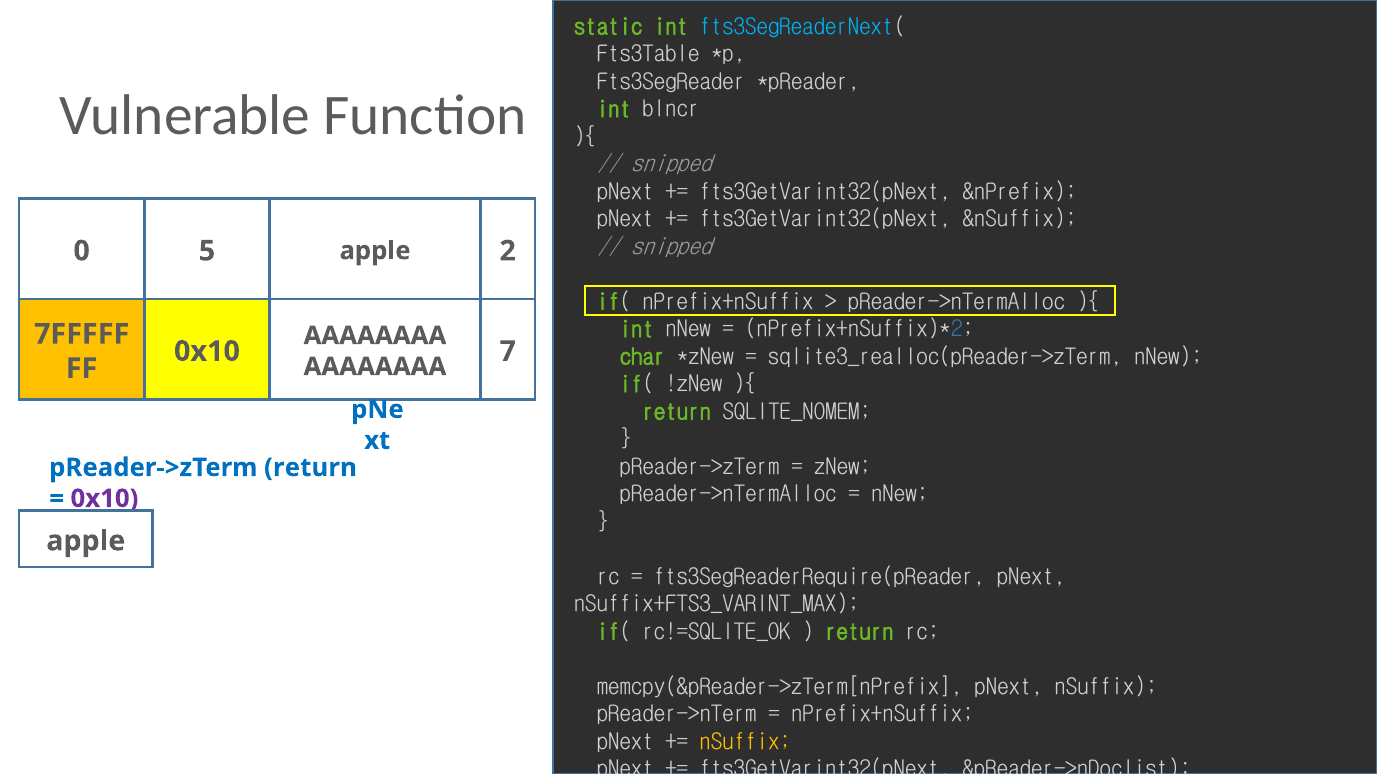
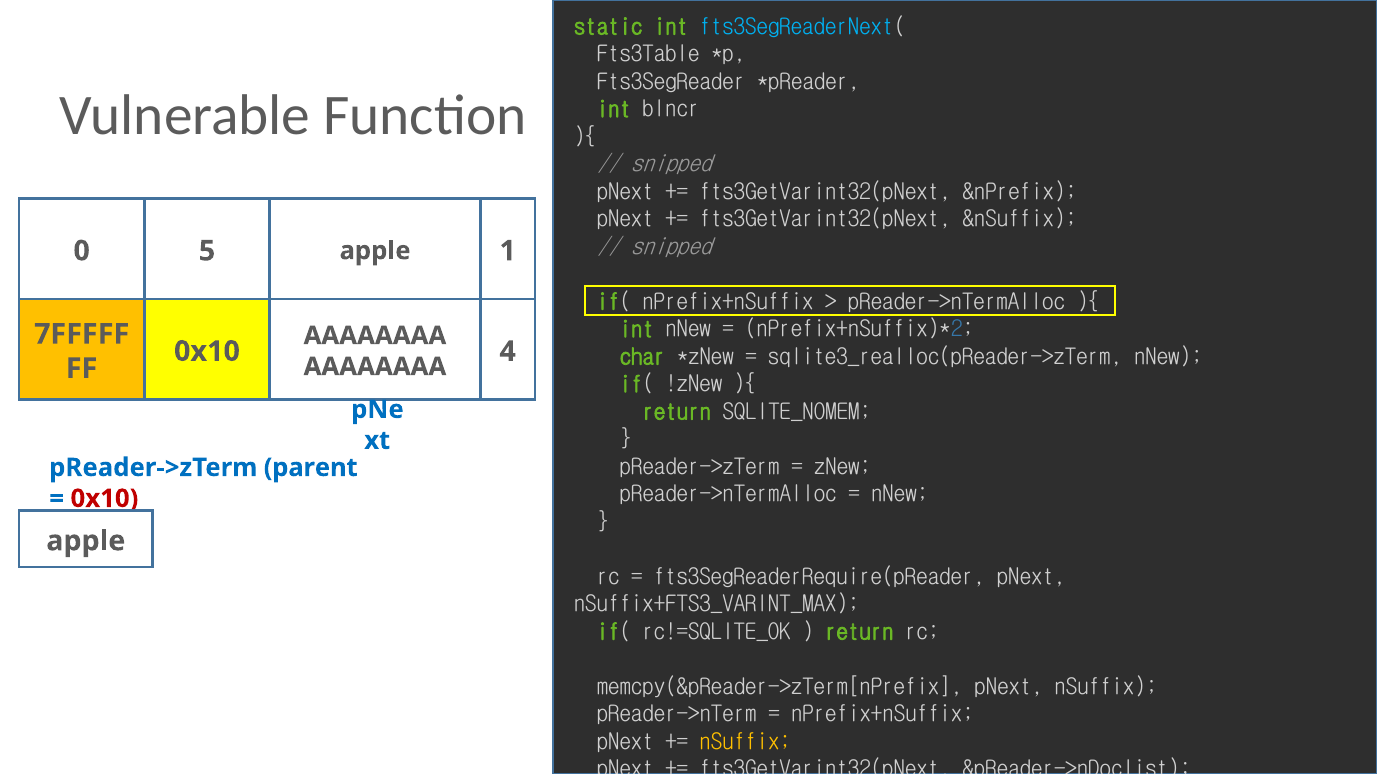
2: 2 -> 1
7: 7 -> 4
pReader->zTerm return: return -> parent
0x10 at (104, 499) colour: purple -> red
